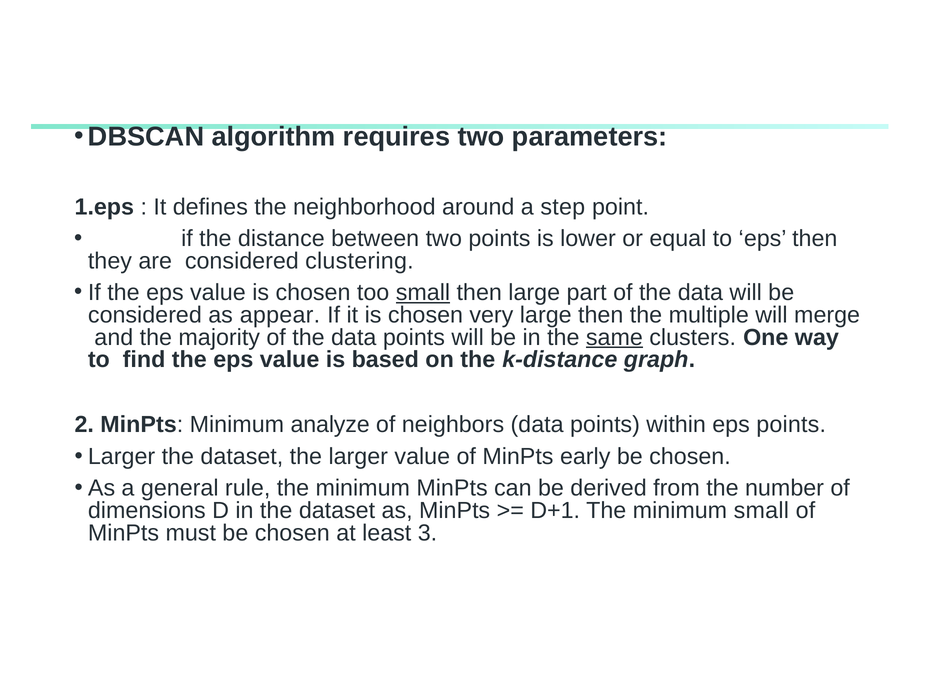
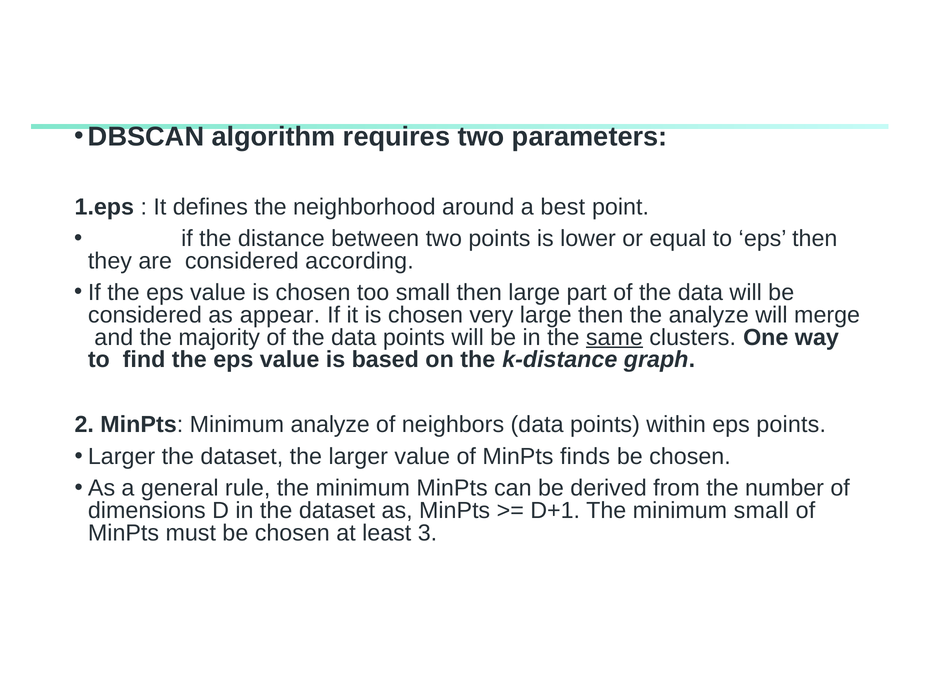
step: step -> best
clustering: clustering -> according
small at (423, 293) underline: present -> none
the multiple: multiple -> analyze
early: early -> finds
